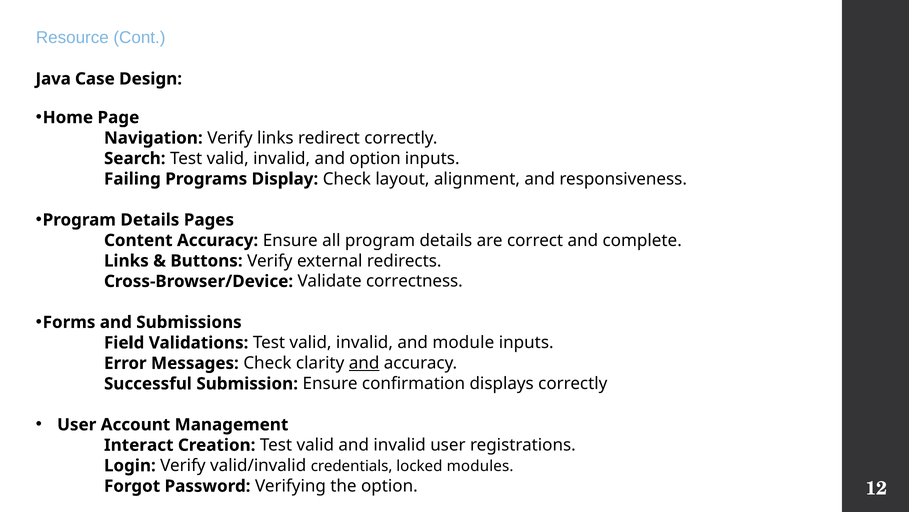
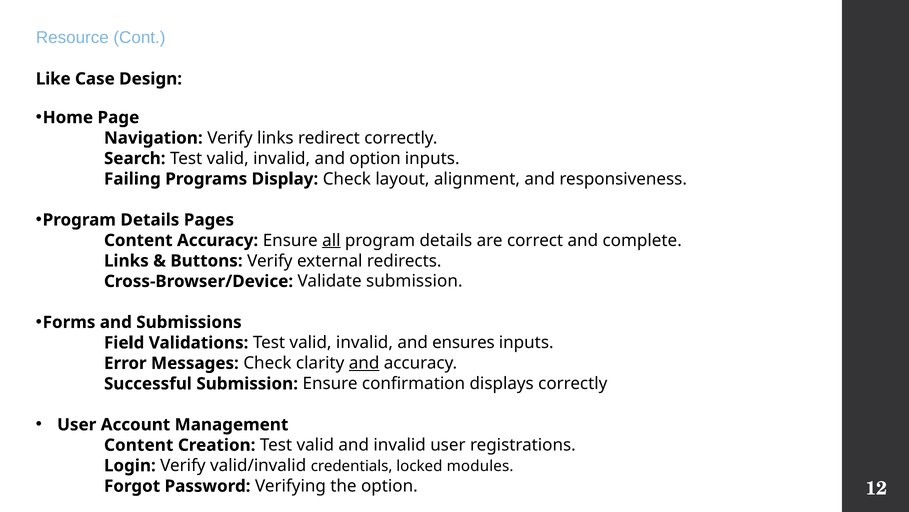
Java: Java -> Like
all underline: none -> present
Validate correctness: correctness -> submission
module: module -> ensures
Interact at (139, 445): Interact -> Content
